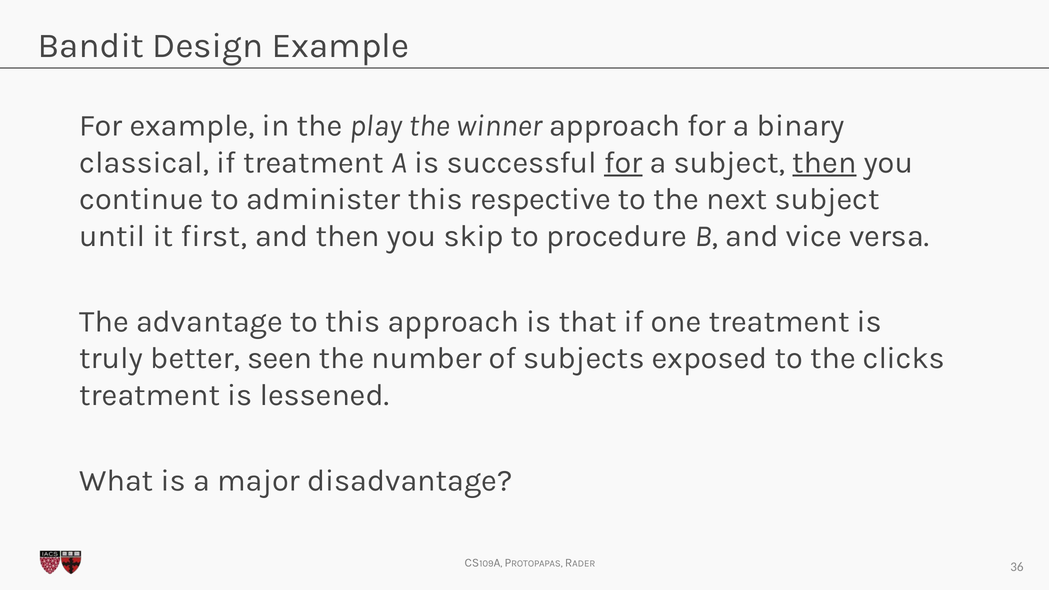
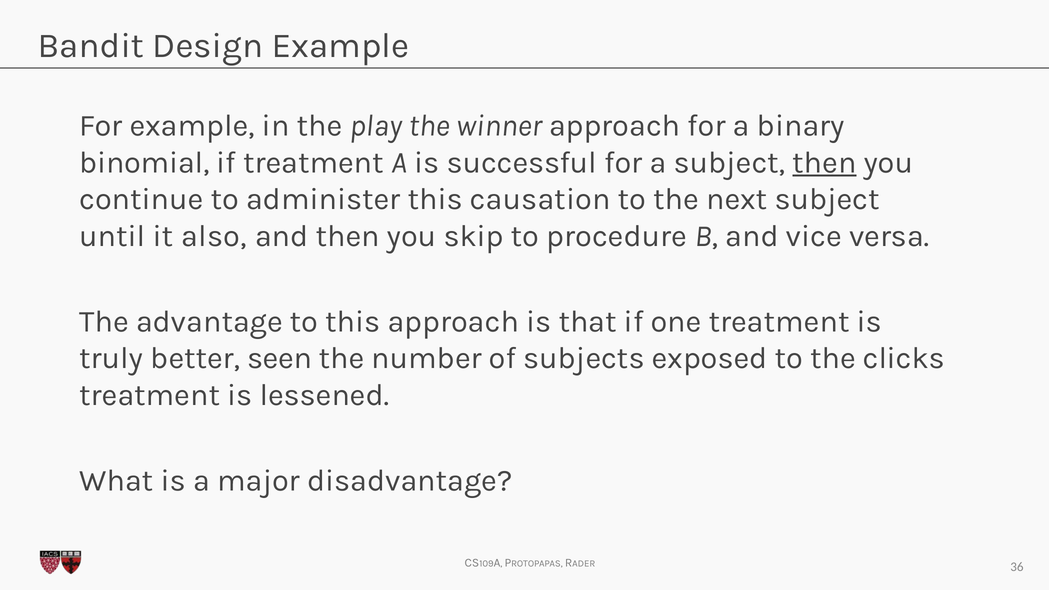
classical: classical -> binomial
for at (623, 162) underline: present -> none
respective: respective -> causation
first: first -> also
